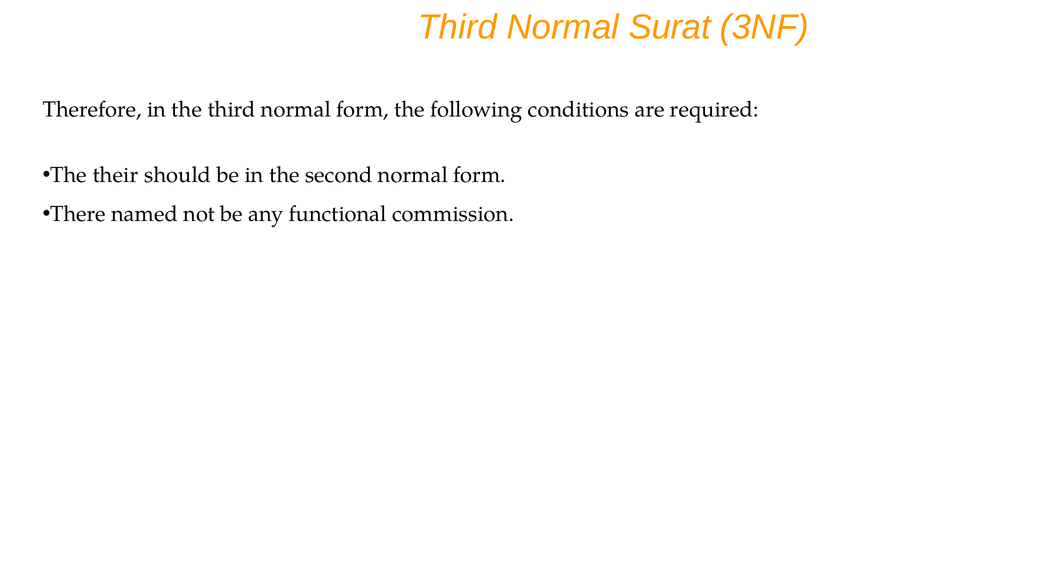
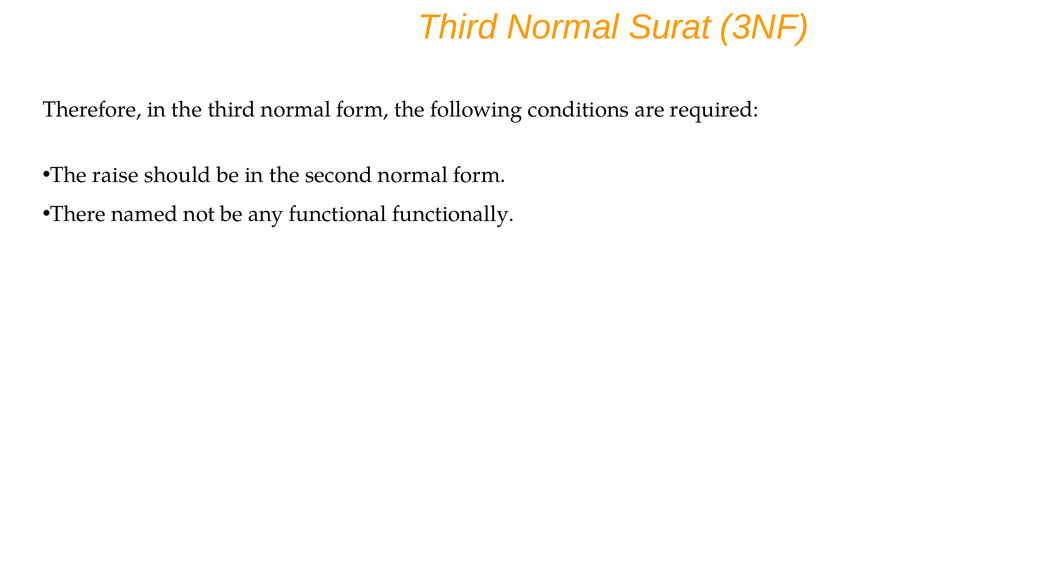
their: their -> raise
commission: commission -> functionally
